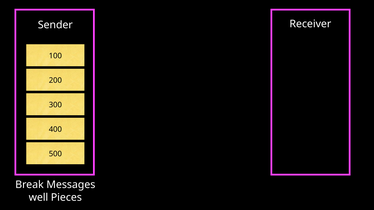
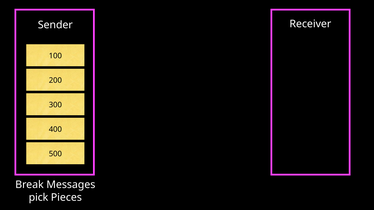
well: well -> pick
